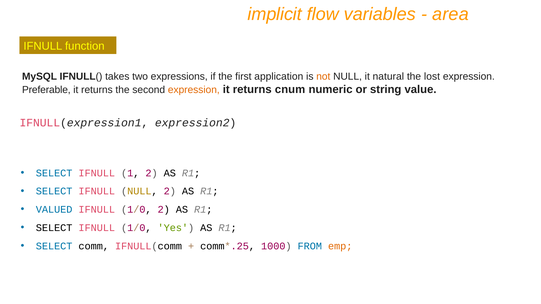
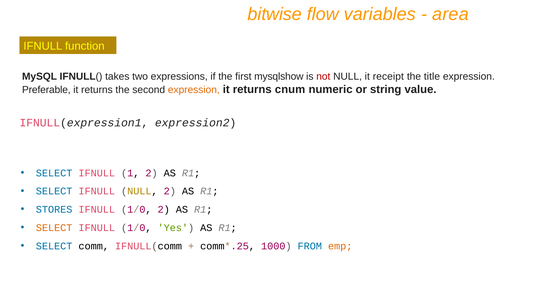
implicit: implicit -> bitwise
application: application -> mysqlshow
not colour: orange -> red
natural: natural -> receipt
lost: lost -> title
VALUED: VALUED -> STORES
SELECT at (54, 228) colour: black -> orange
